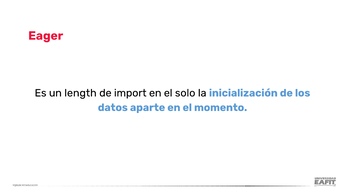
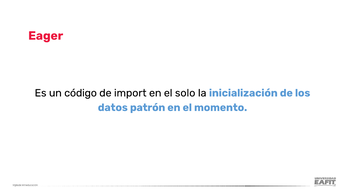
length: length -> código
aparte: aparte -> patrón
